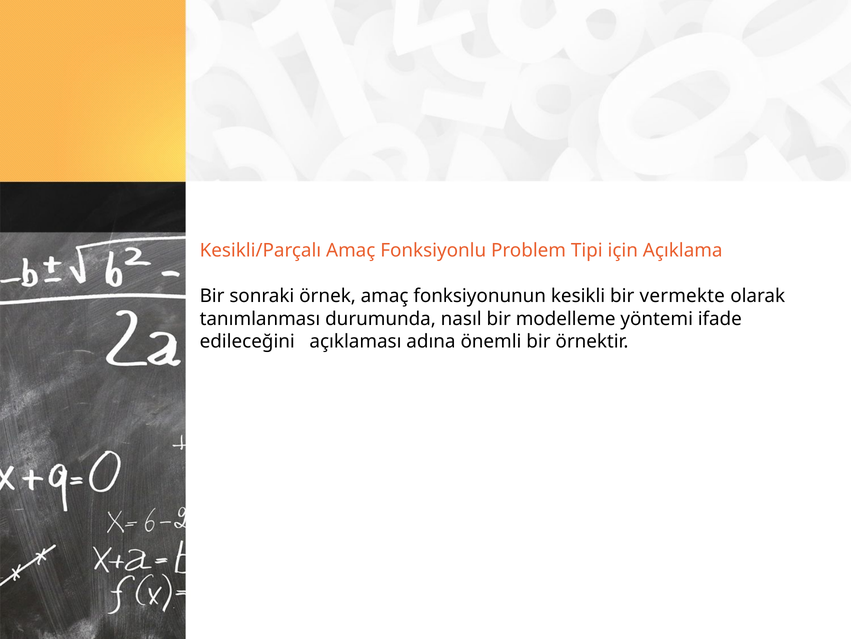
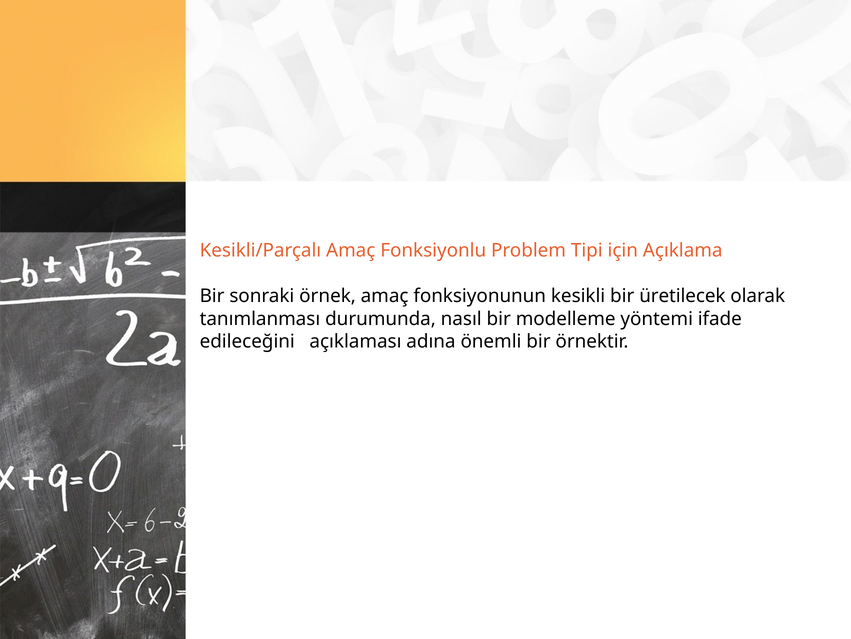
vermekte: vermekte -> üretilecek
